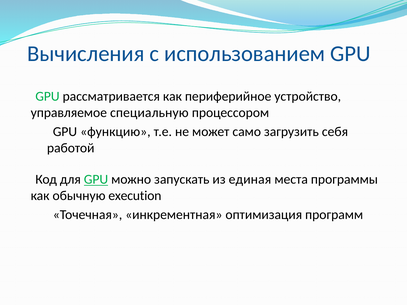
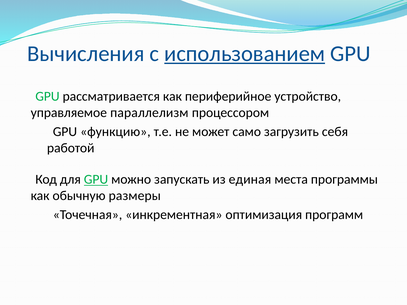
использованием underline: none -> present
специальную: специальную -> параллелизм
execution: execution -> размеры
